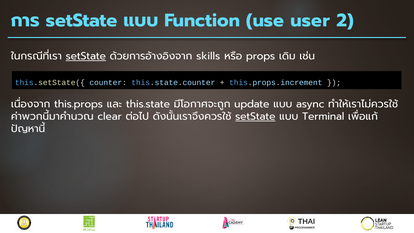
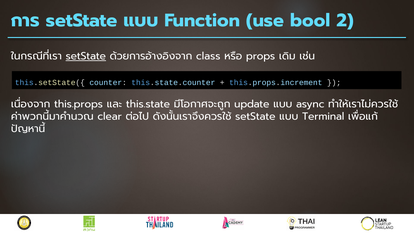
user: user -> bool
skills: skills -> class
setState at (255, 116) underline: present -> none
